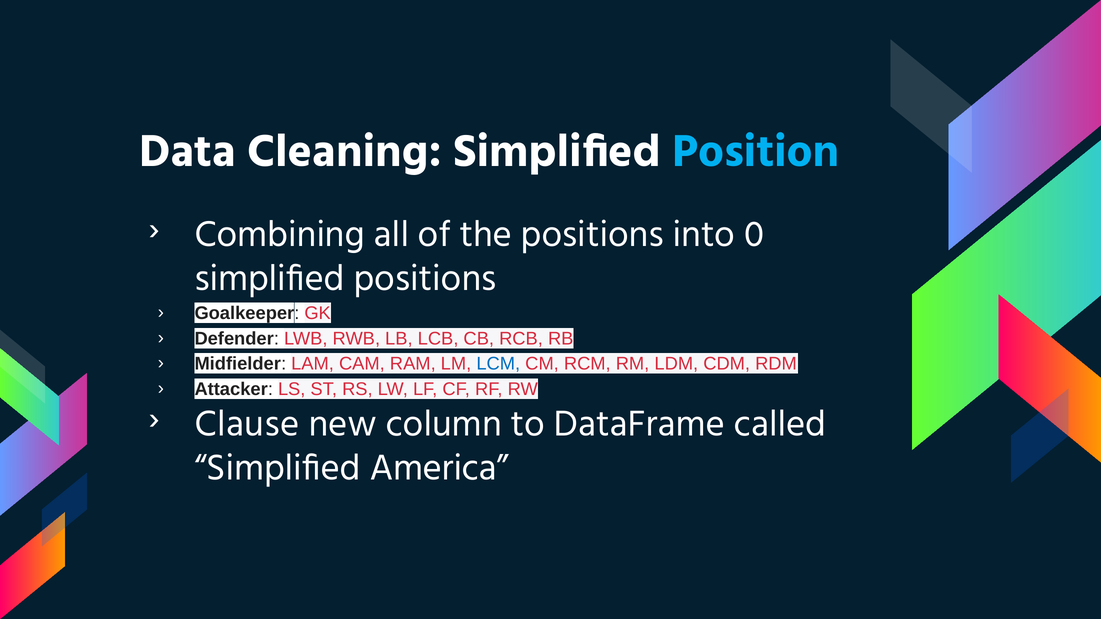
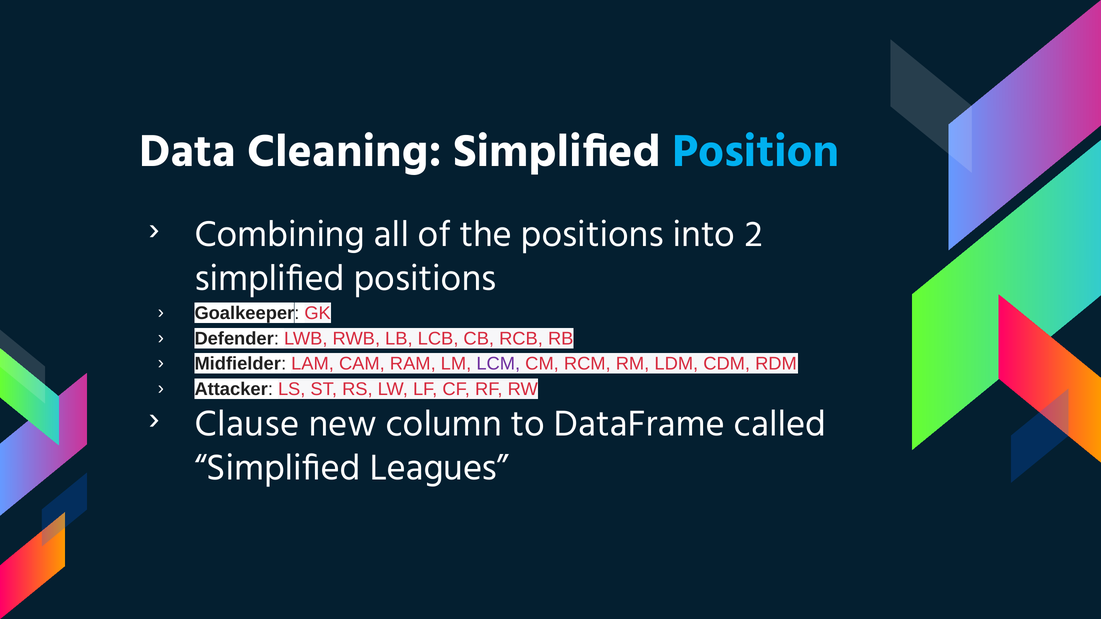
0: 0 -> 2
LCM colour: blue -> purple
America: America -> Leagues
